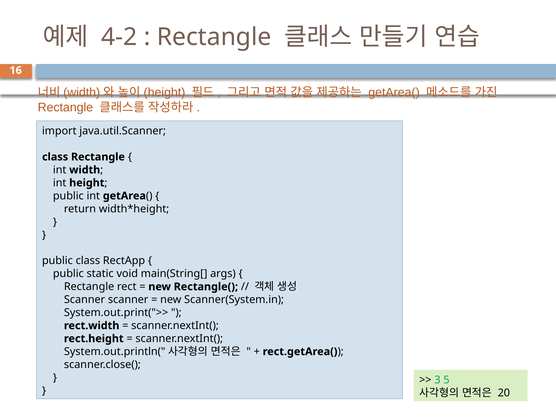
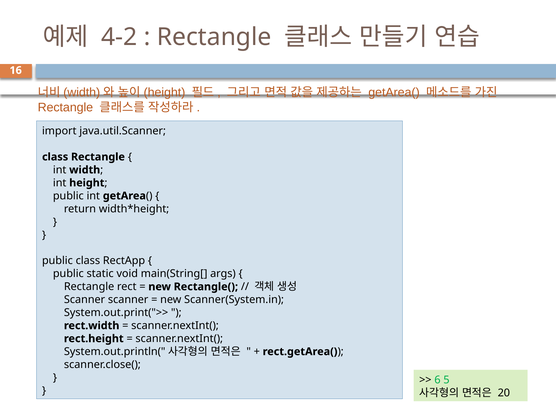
3: 3 -> 6
